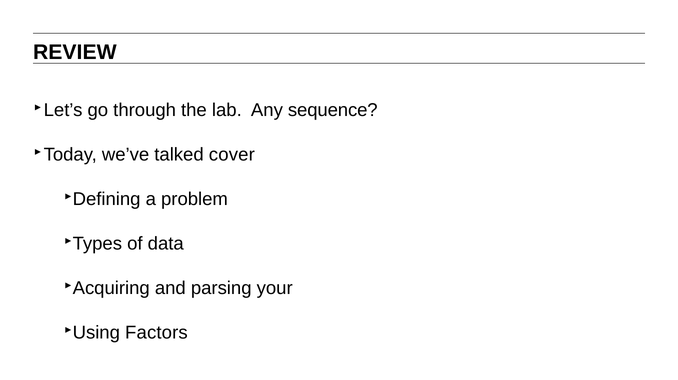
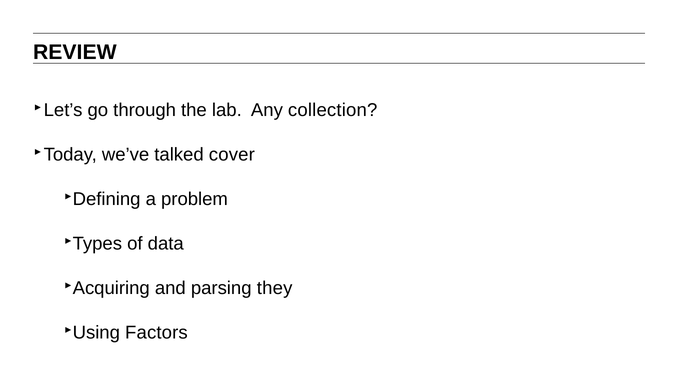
sequence: sequence -> collection
your: your -> they
